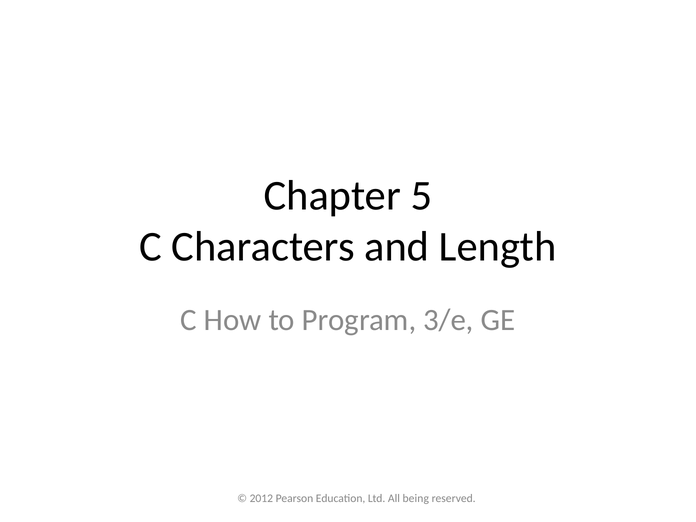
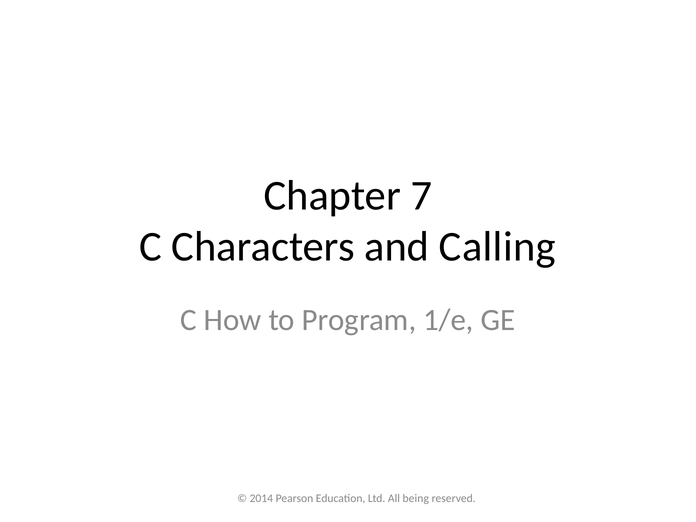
5: 5 -> 7
Length: Length -> Calling
3/e: 3/e -> 1/e
2012: 2012 -> 2014
